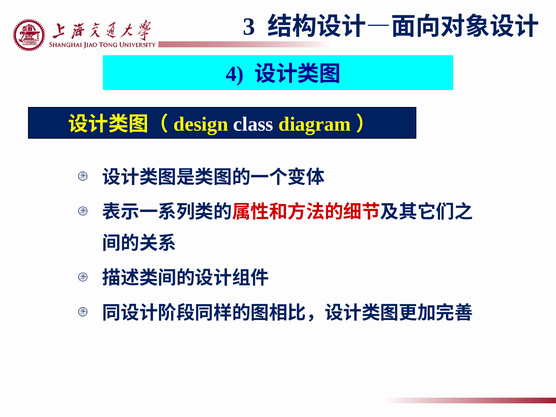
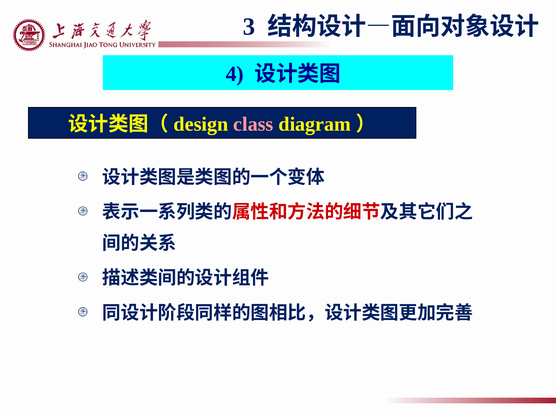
class colour: white -> pink
